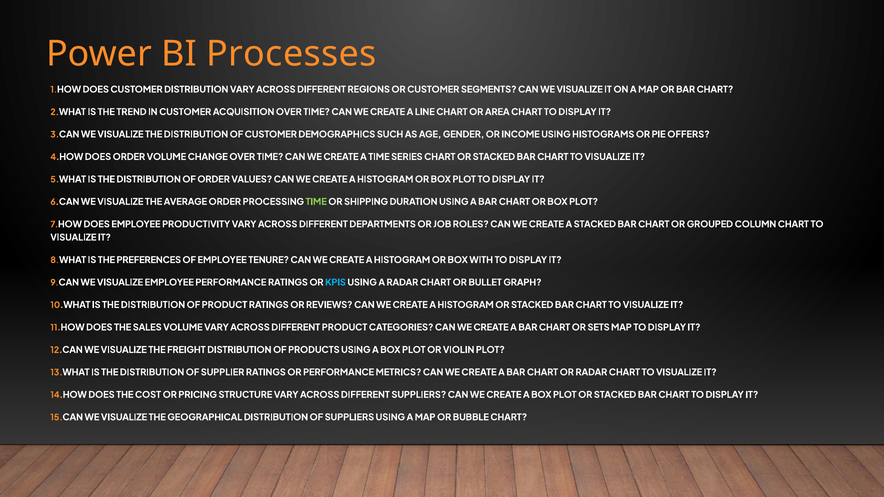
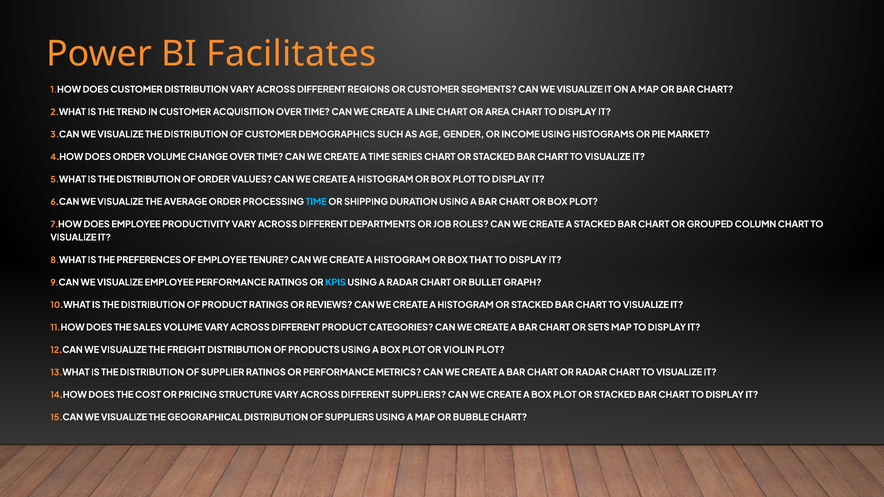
Processes: Processes -> Facilitates
OFFERS: OFFERS -> MARKET
TIME at (316, 202) colour: light green -> light blue
WITH: WITH -> THAT
